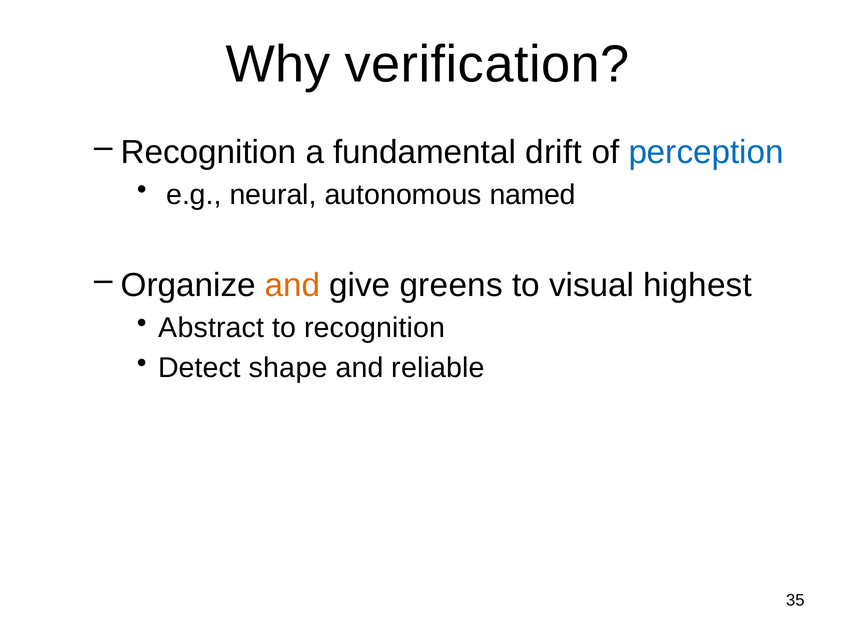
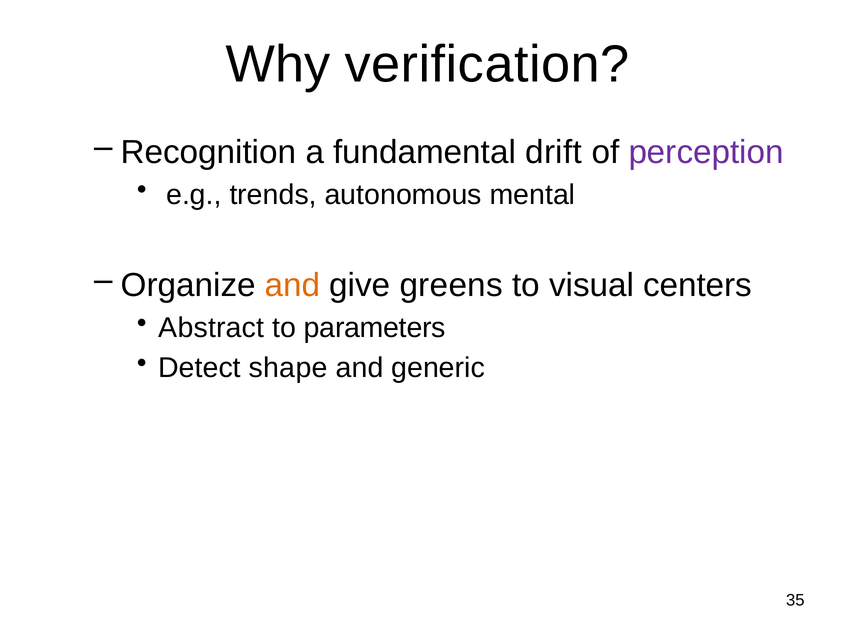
perception colour: blue -> purple
neural: neural -> trends
named: named -> mental
highest: highest -> centers
to recognition: recognition -> parameters
reliable: reliable -> generic
